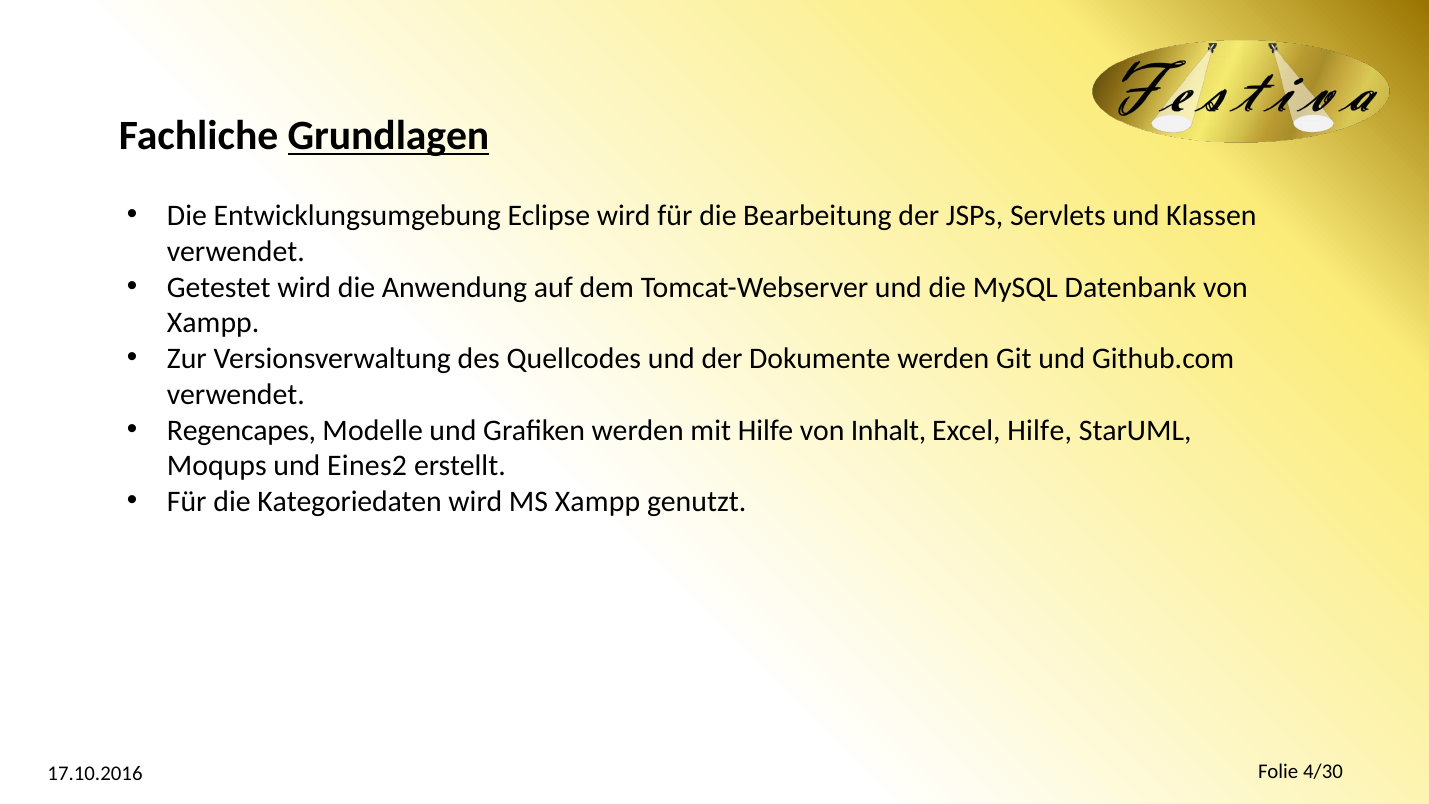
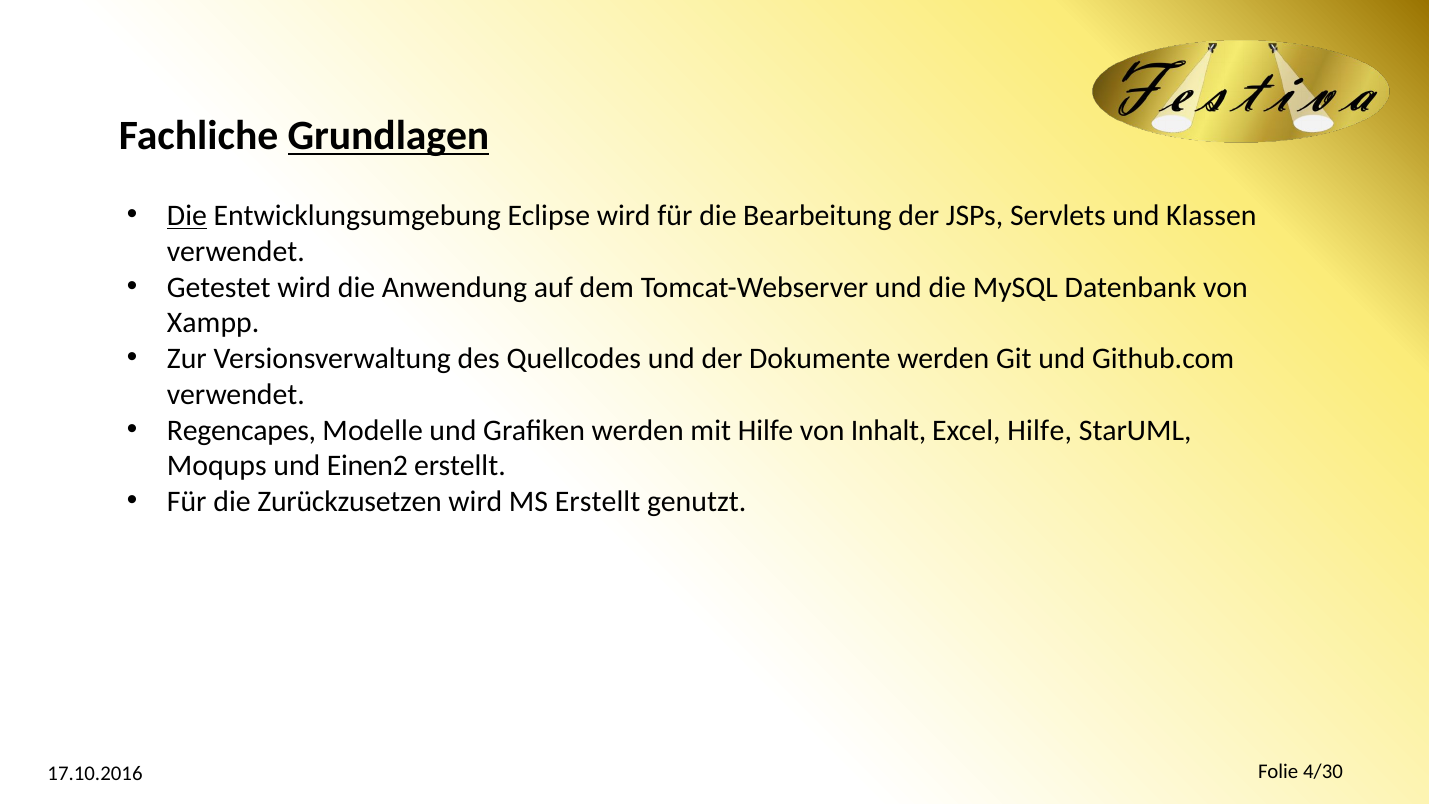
Die at (187, 216) underline: none -> present
Eines2: Eines2 -> Einen2
Kategoriedaten: Kategoriedaten -> Zurückzusetzen
MS Xampp: Xampp -> Erstellt
